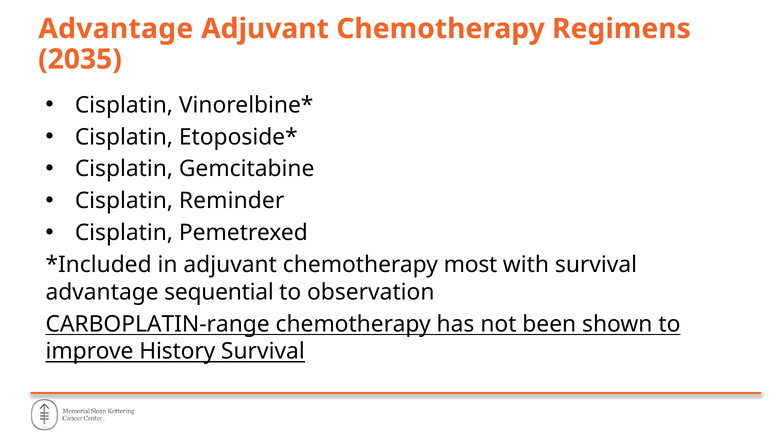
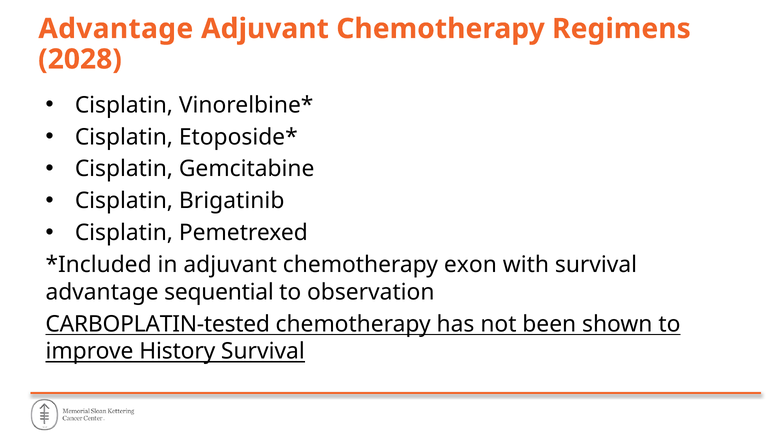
2035: 2035 -> 2028
Reminder: Reminder -> Brigatinib
most: most -> exon
CARBOPLATIN-range: CARBOPLATIN-range -> CARBOPLATIN-tested
